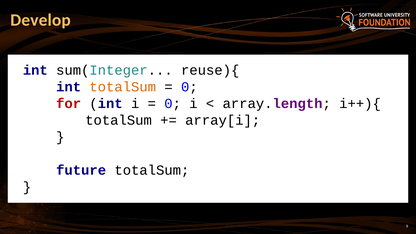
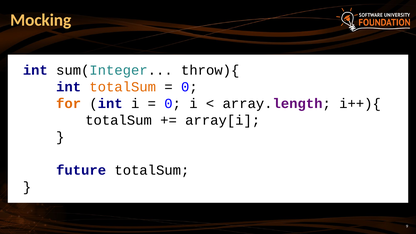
Develop: Develop -> Mocking
reuse){: reuse){ -> throw){
for colour: red -> orange
